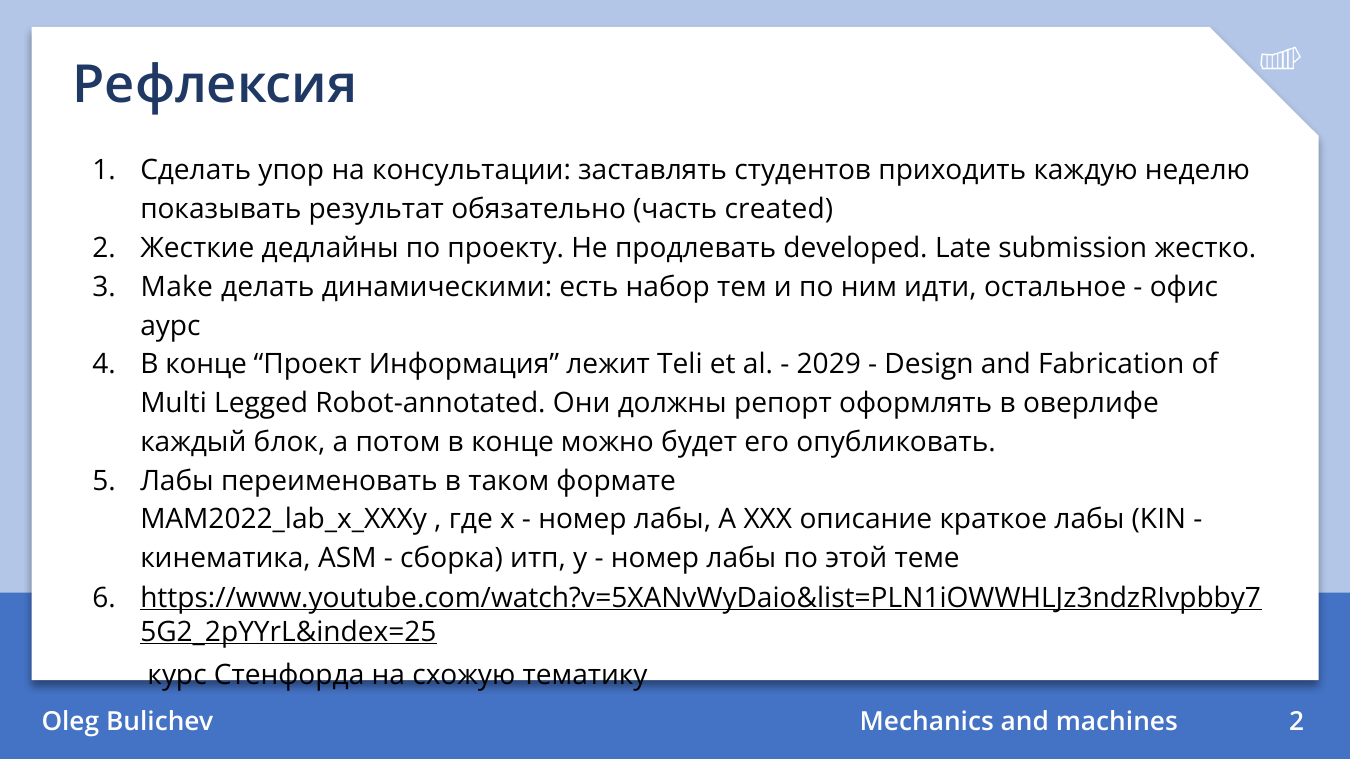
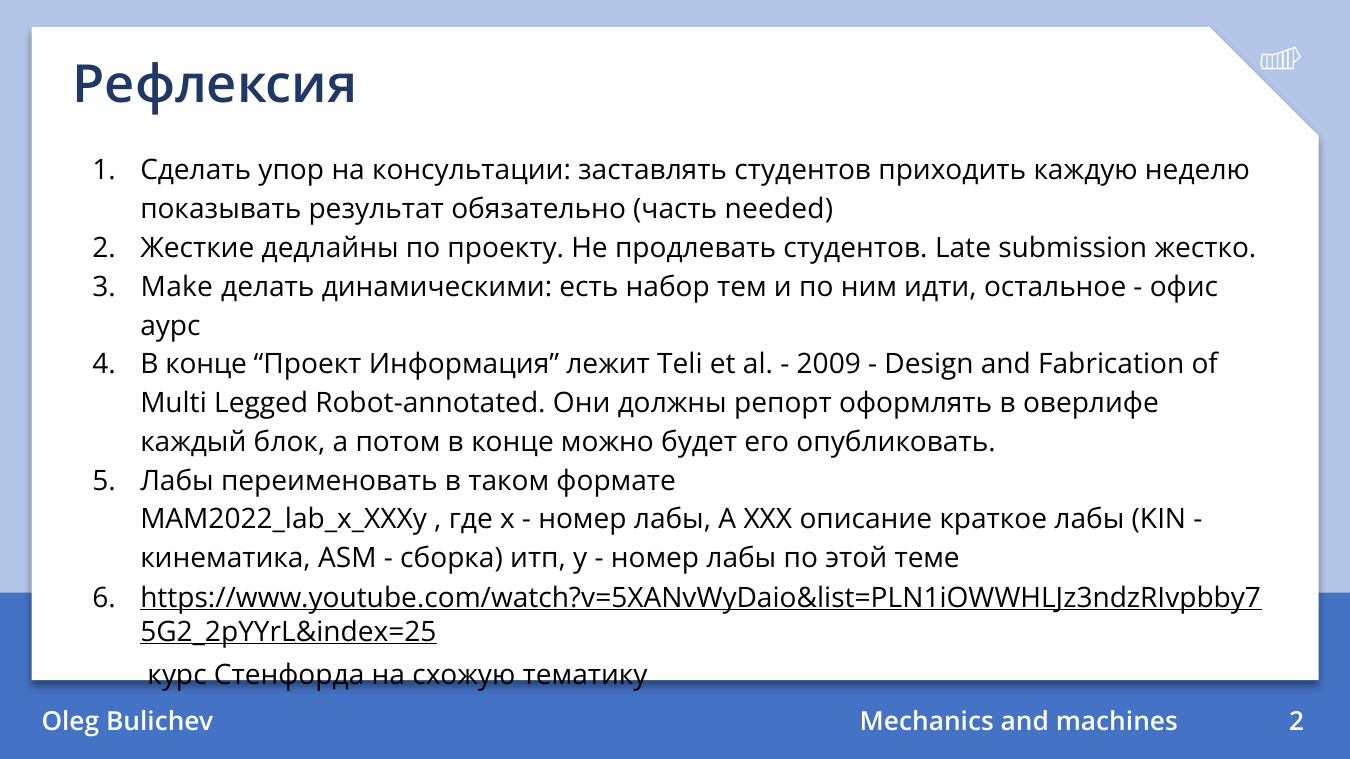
created: created -> needed
продлевать developed: developed -> студентов
2029: 2029 -> 2009
